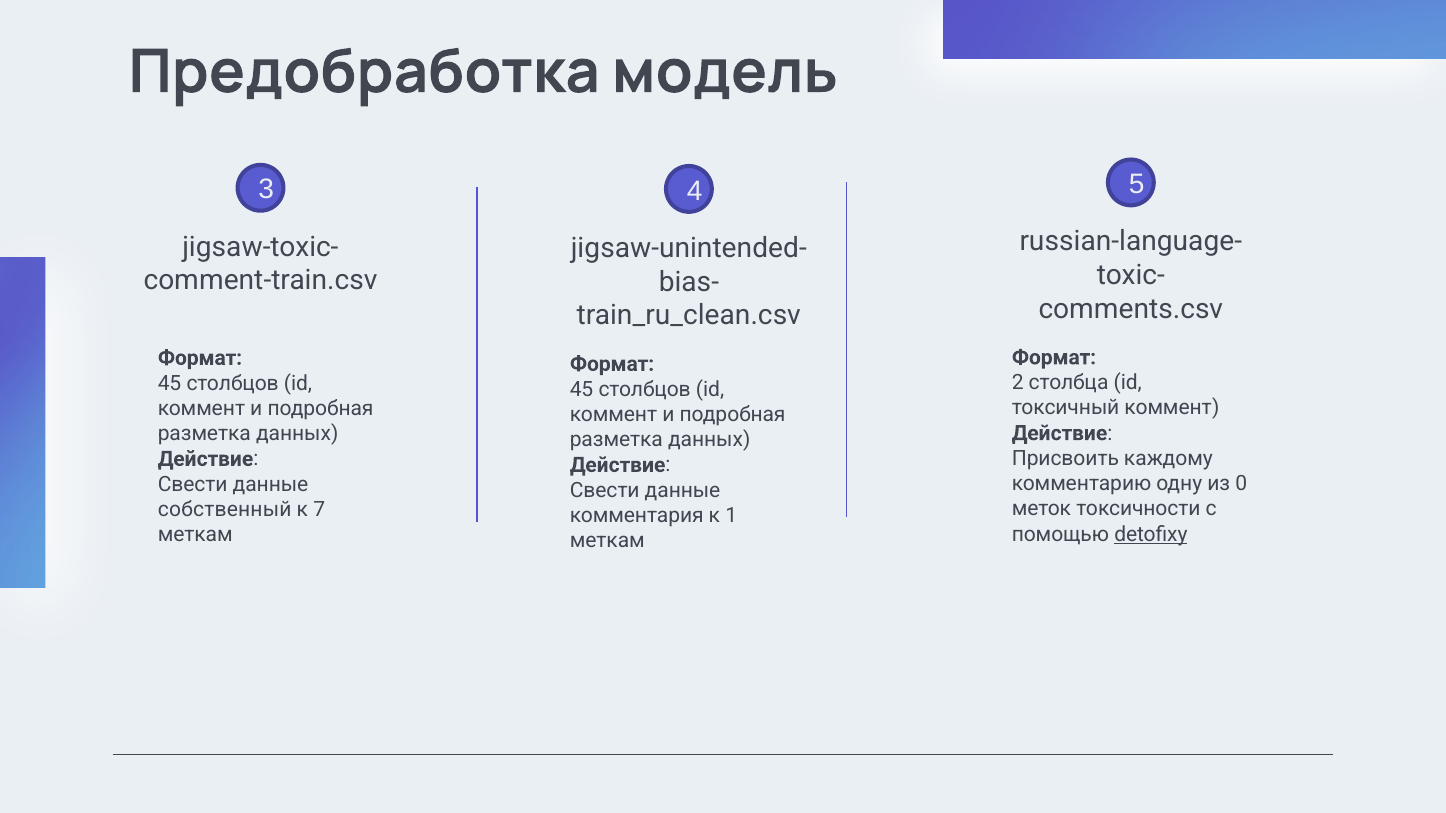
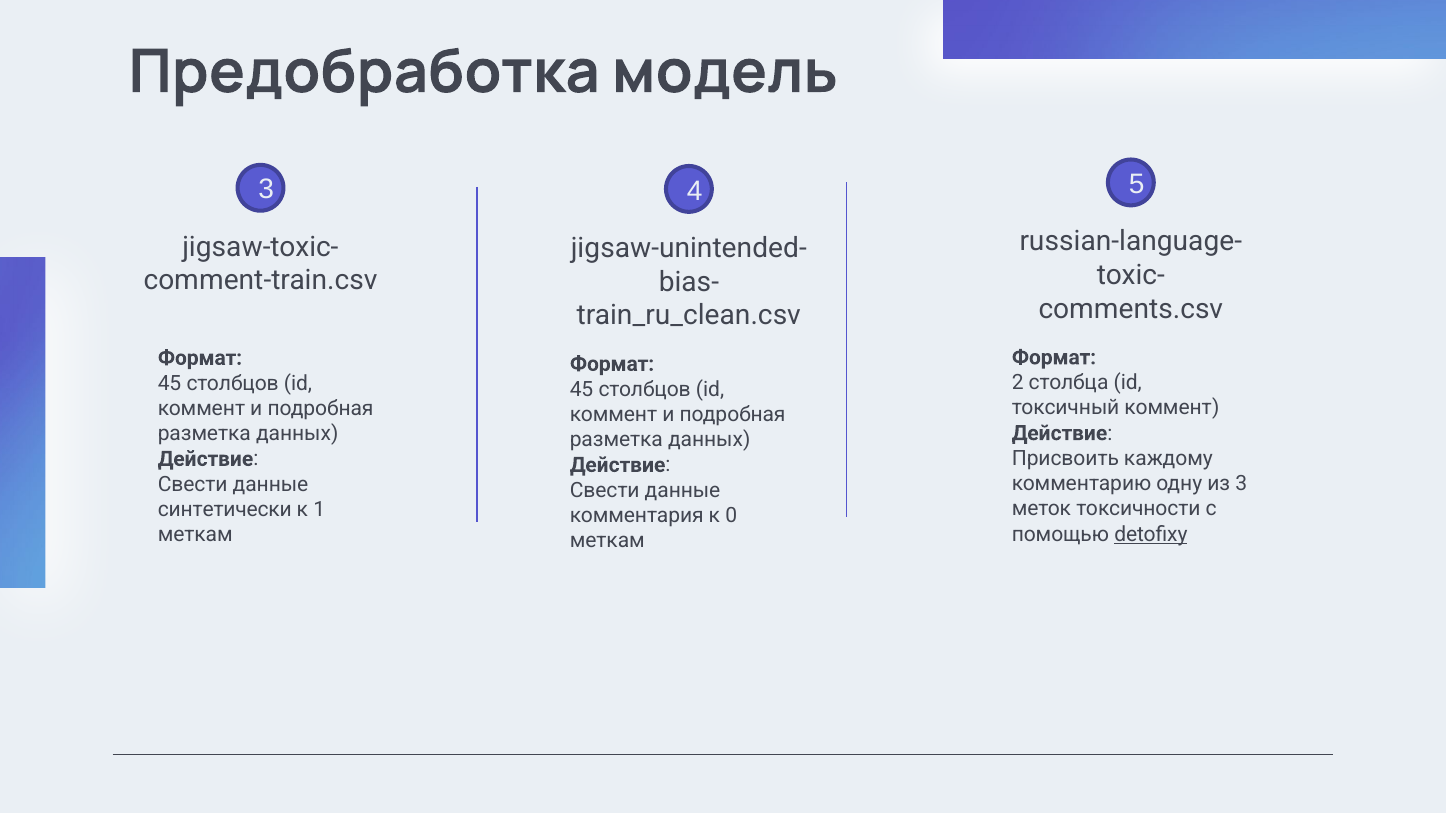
0: 0 -> 3
собственный: собственный -> синтетически
7: 7 -> 1
1: 1 -> 0
